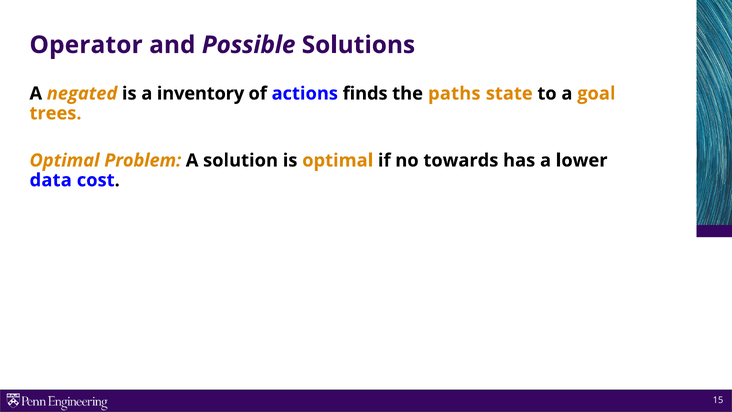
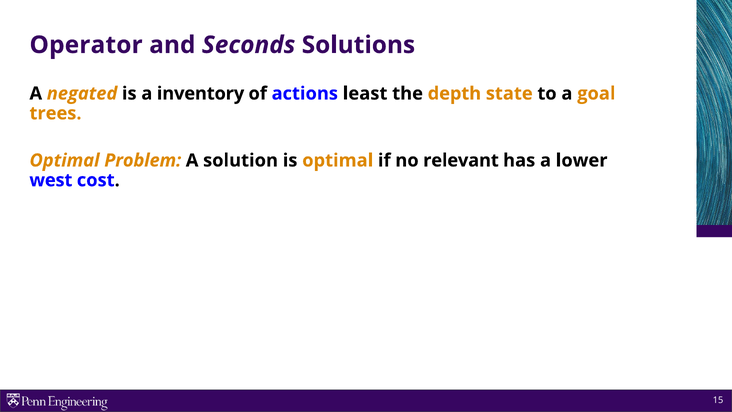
Possible: Possible -> Seconds
finds: finds -> least
paths: paths -> depth
towards: towards -> relevant
data: data -> west
